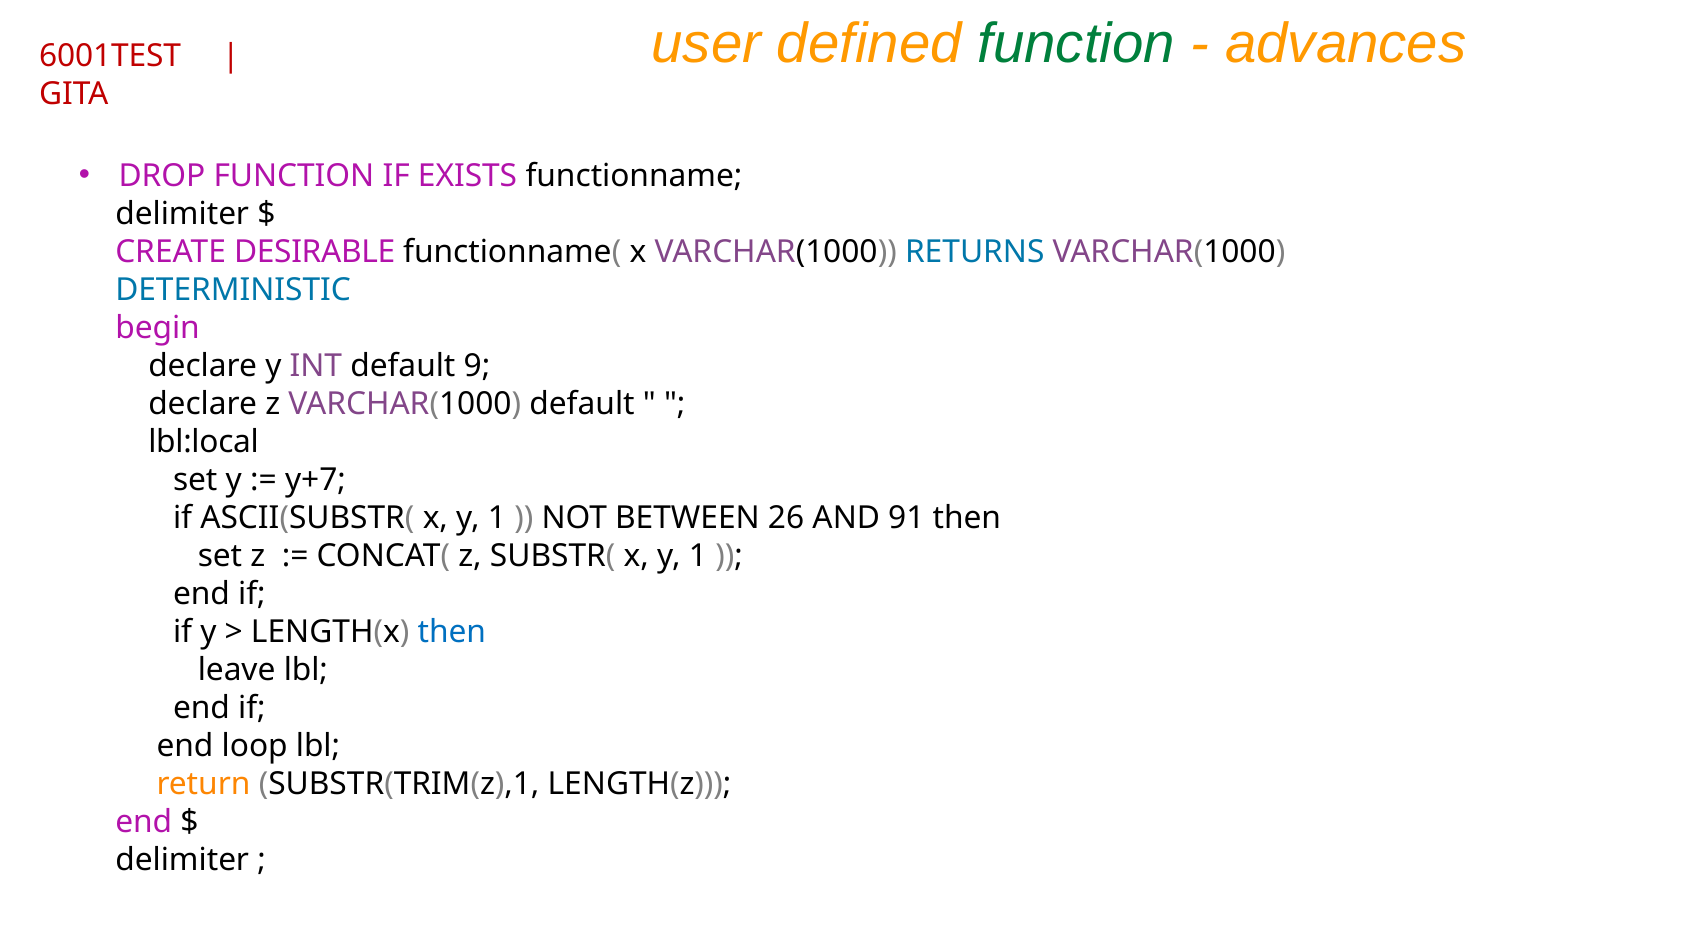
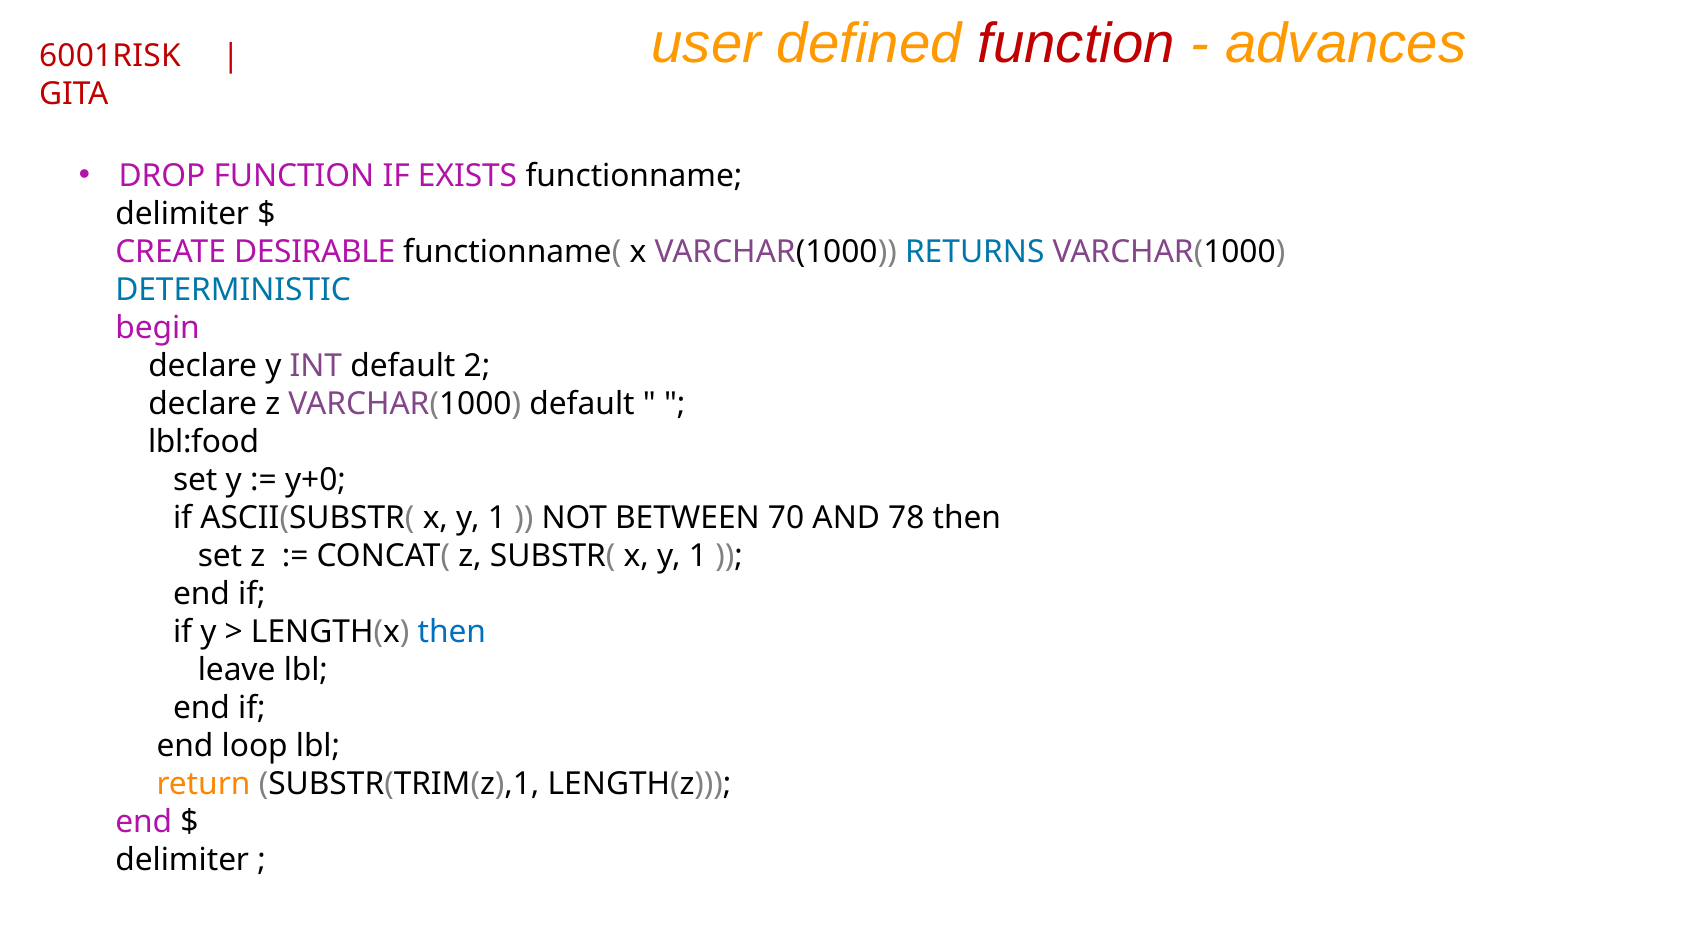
function at (1076, 44) colour: green -> red
6001TEST: 6001TEST -> 6001RISK
9: 9 -> 2
lbl:local: lbl:local -> lbl:food
y+7: y+7 -> y+0
26: 26 -> 70
91: 91 -> 78
